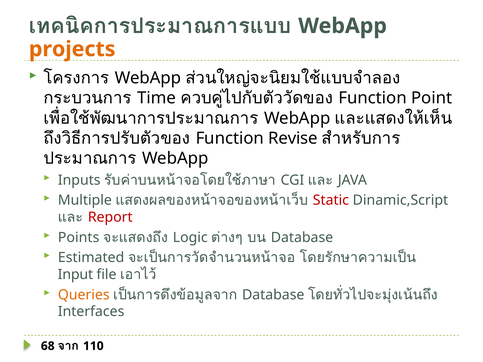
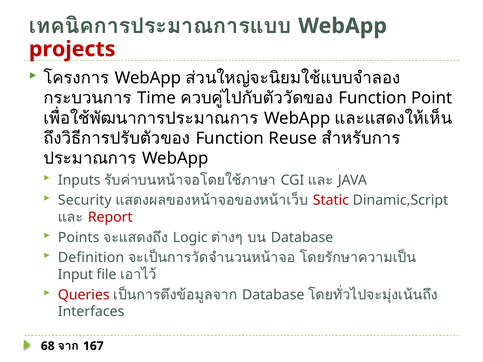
projects colour: orange -> red
Revise: Revise -> Reuse
Multiple: Multiple -> Security
Estimated: Estimated -> Definition
Queries colour: orange -> red
110: 110 -> 167
